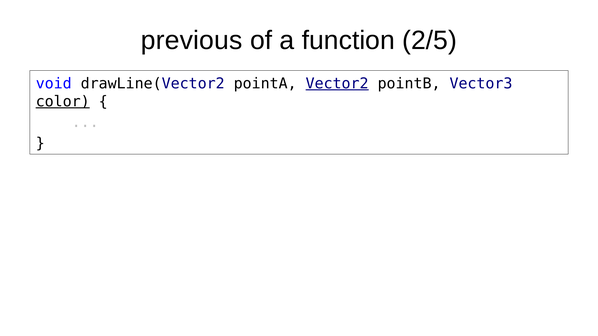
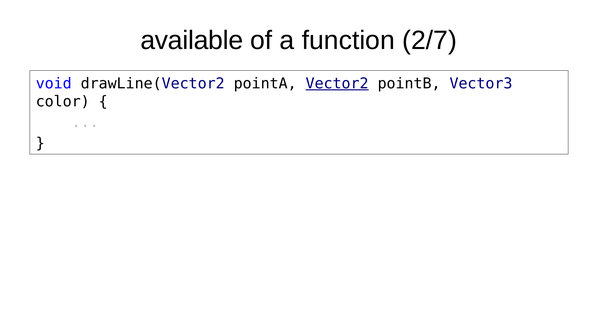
previous: previous -> available
2/5: 2/5 -> 2/7
color underline: present -> none
